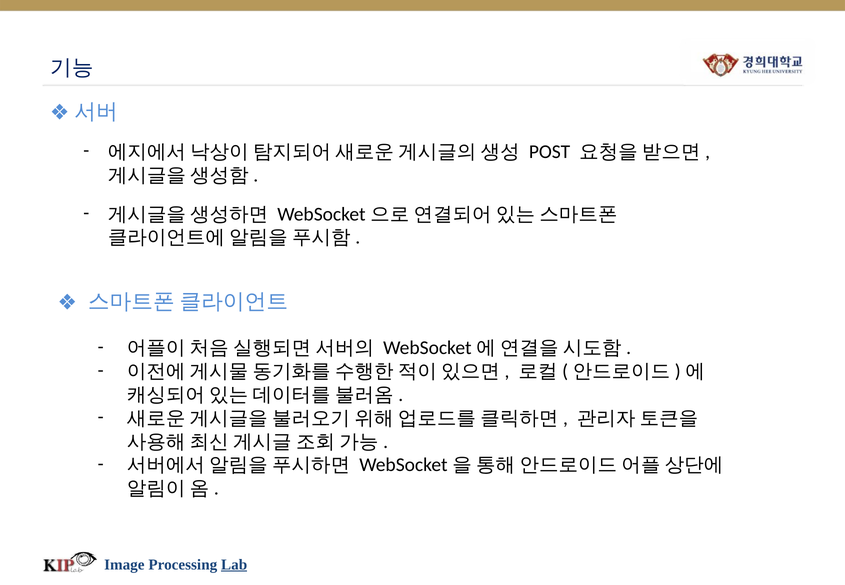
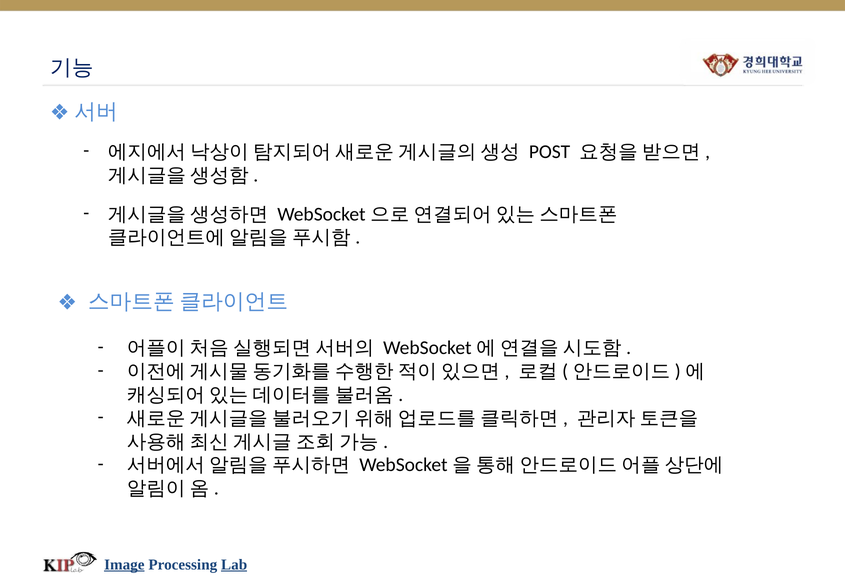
Image underline: none -> present
